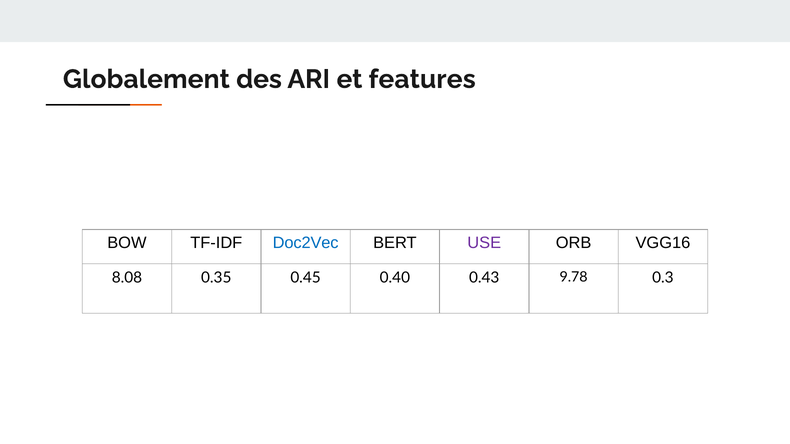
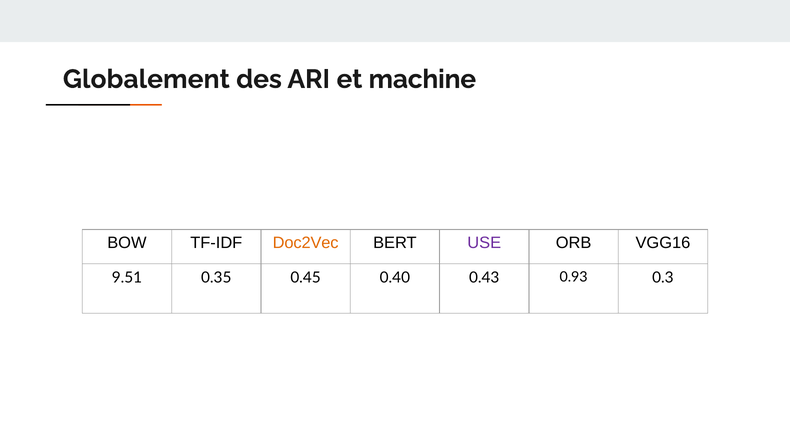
features: features -> machine
Doc2Vec colour: blue -> orange
8.08: 8.08 -> 9.51
9.78: 9.78 -> 0.93
